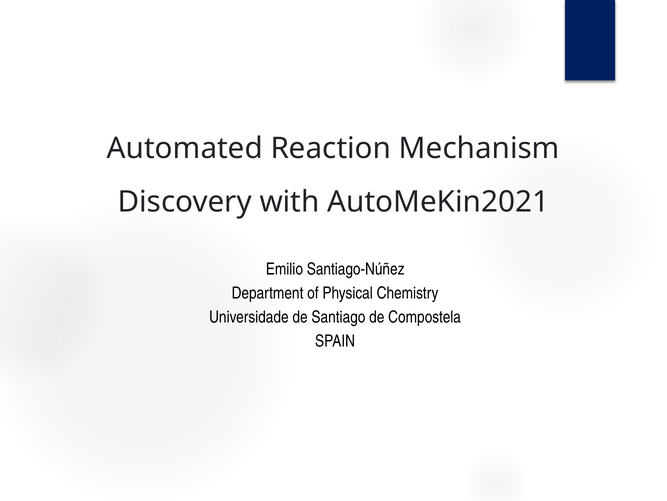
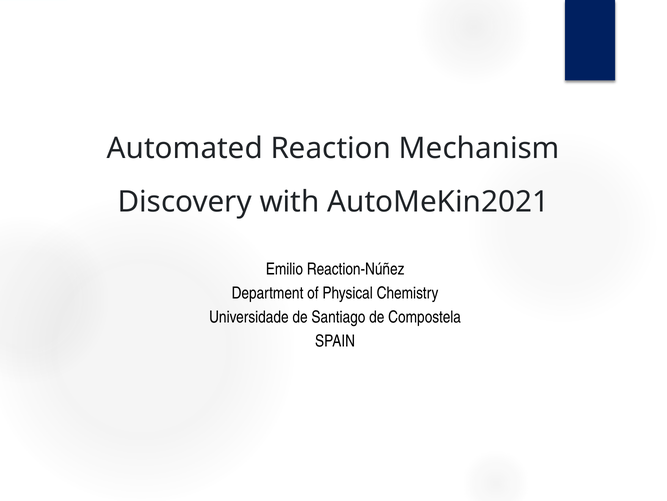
Santiago-Núñez: Santiago-Núñez -> Reaction-Núñez
